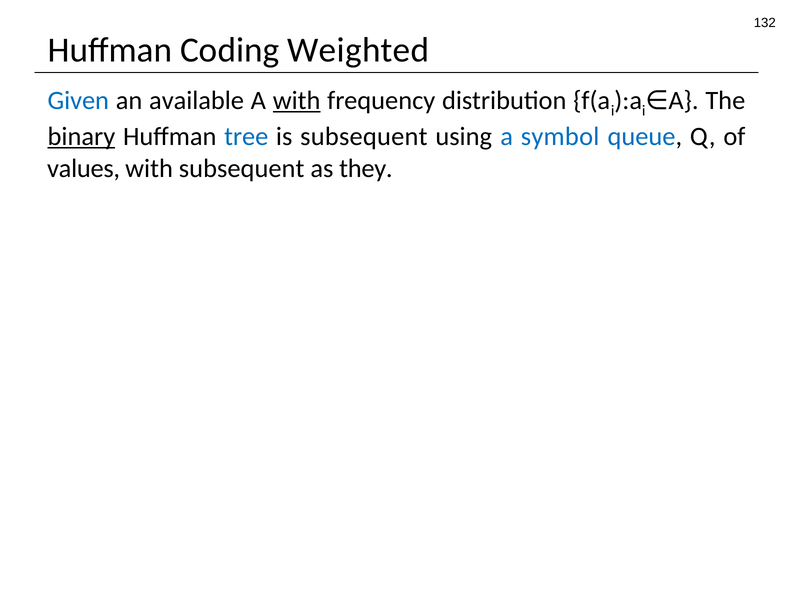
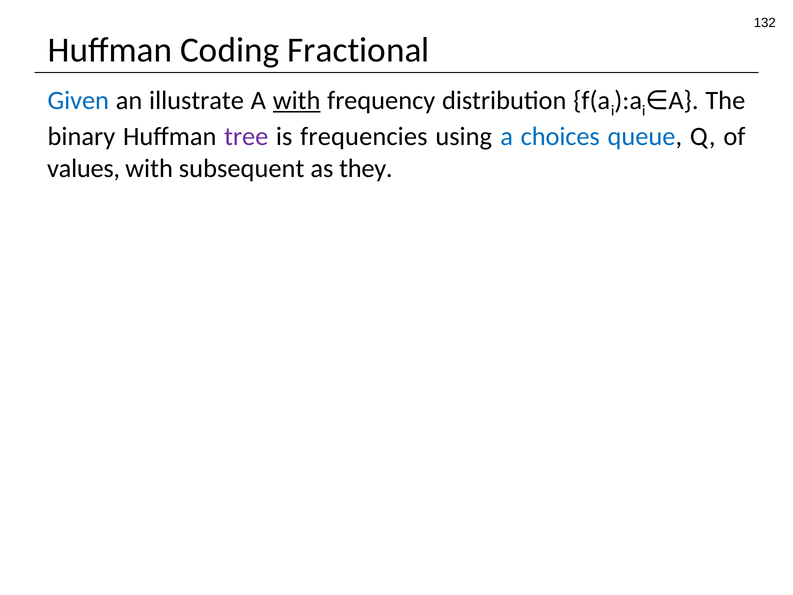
Weighted: Weighted -> Fractional
available: available -> illustrate
binary underline: present -> none
tree colour: blue -> purple
is subsequent: subsequent -> frequencies
symbol: symbol -> choices
